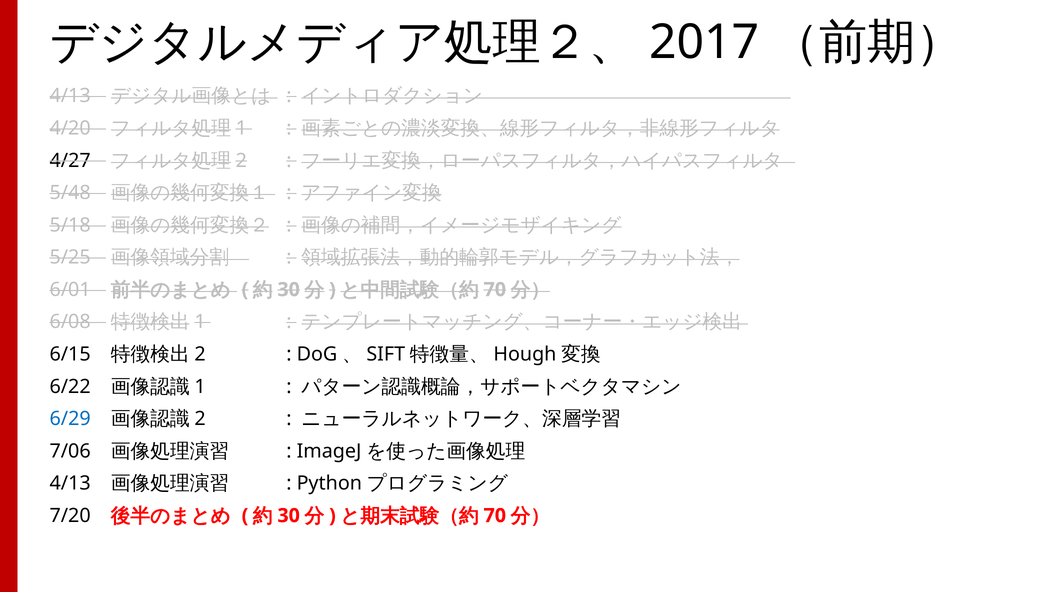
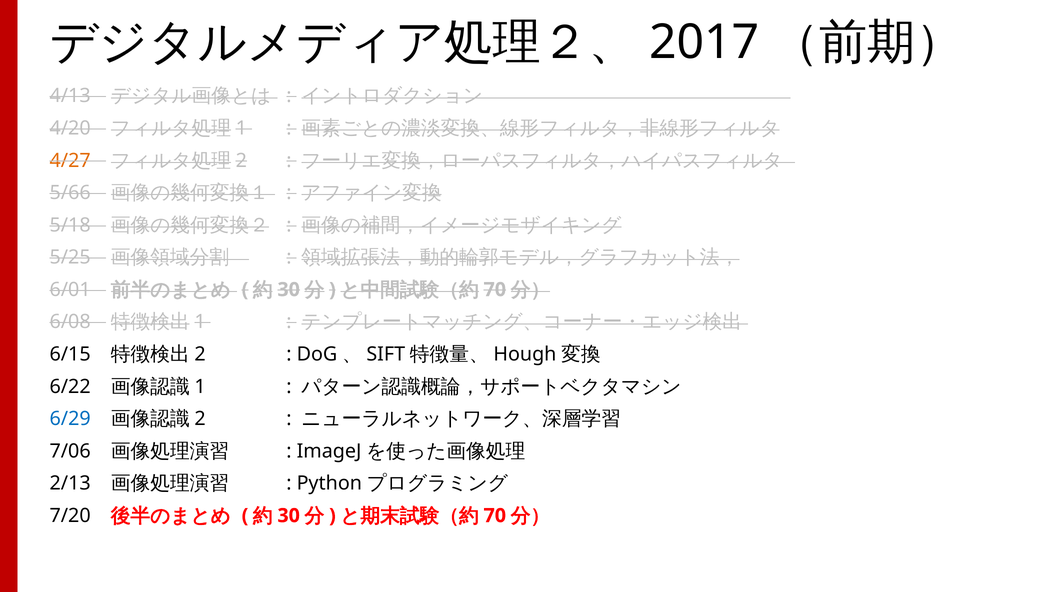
4/27 colour: black -> orange
5/48: 5/48 -> 5/66
4/13 at (70, 483): 4/13 -> 2/13
